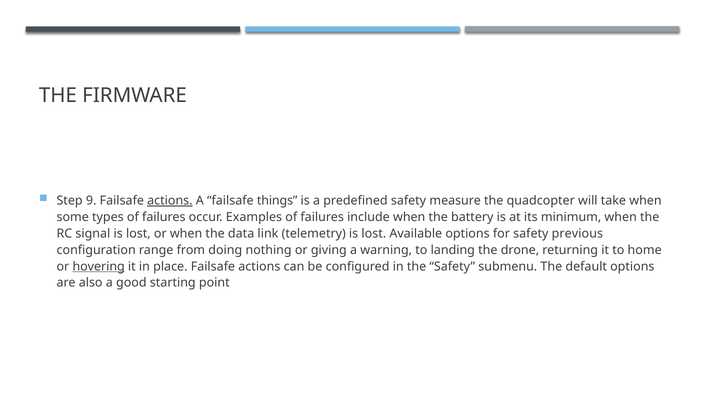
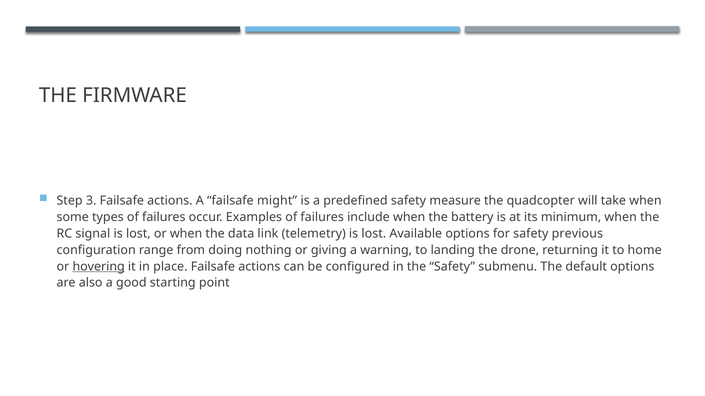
9: 9 -> 3
actions at (170, 201) underline: present -> none
things: things -> might
